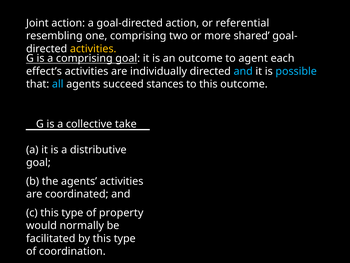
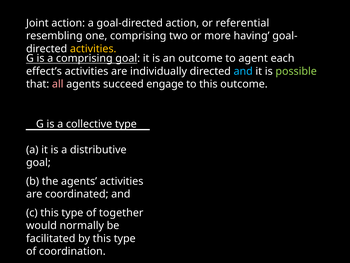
shared: shared -> having
possible colour: light blue -> light green
all colour: light blue -> pink
stances: stances -> engage
collective take: take -> type
property: property -> together
